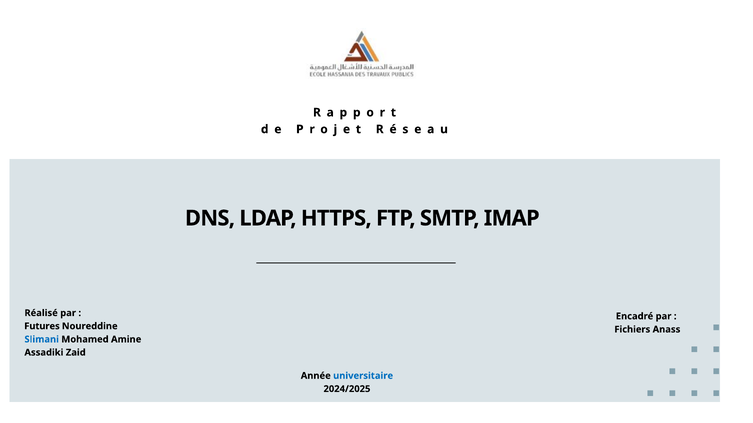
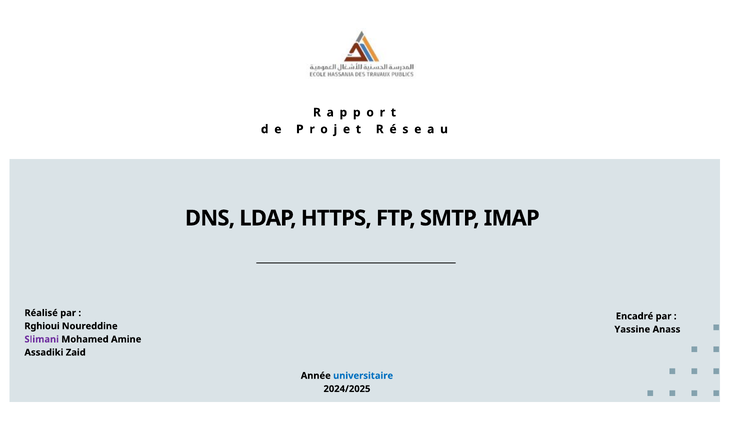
Futures: Futures -> Rghioui
Fichiers: Fichiers -> Yassine
Slimani colour: blue -> purple
